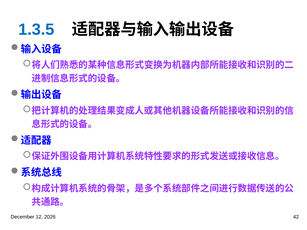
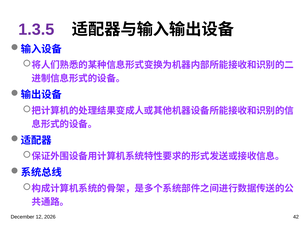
1.3.5 colour: blue -> purple
